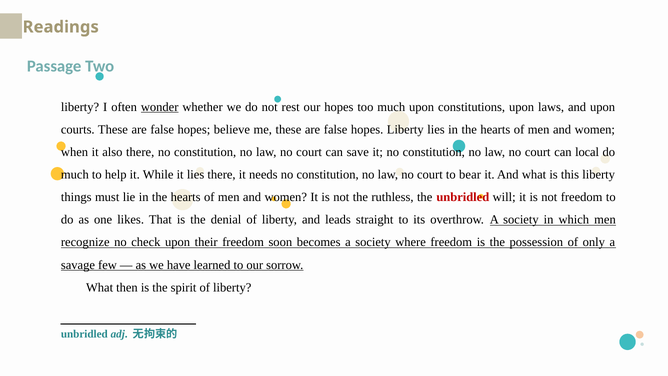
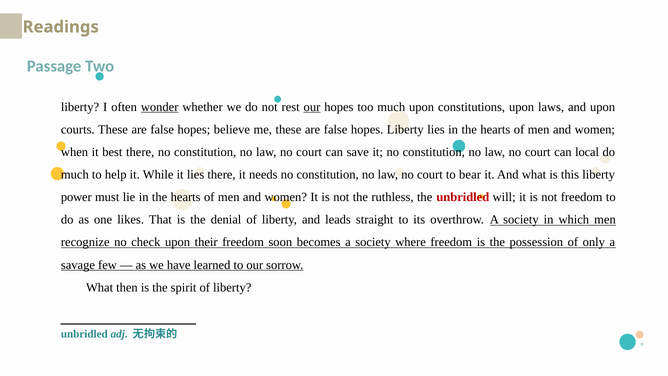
our at (312, 107) underline: none -> present
also: also -> best
things: things -> power
